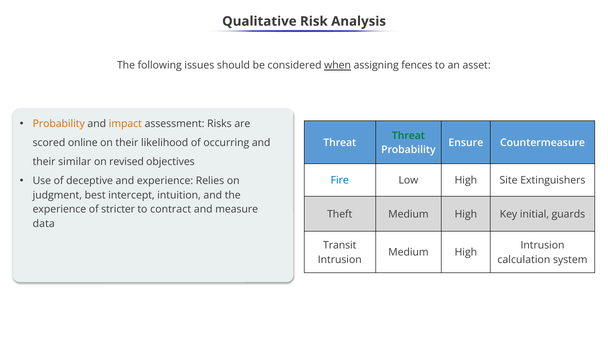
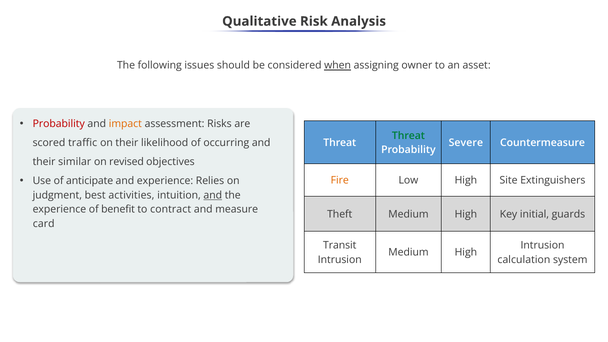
fences: fences -> owner
Probability at (59, 124) colour: orange -> red
Ensure: Ensure -> Severe
online: online -> traffic
deceptive: deceptive -> anticipate
Fire colour: blue -> orange
intercept: intercept -> activities
and at (213, 195) underline: none -> present
stricter: stricter -> benefit
data: data -> card
